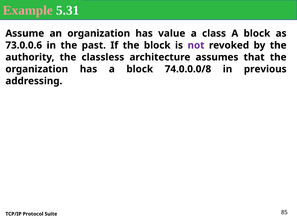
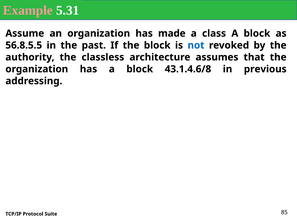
value: value -> made
73.0.0.6: 73.0.0.6 -> 56.8.5.5
not colour: purple -> blue
74.0.0.0/8: 74.0.0.0/8 -> 43.1.4.6/8
